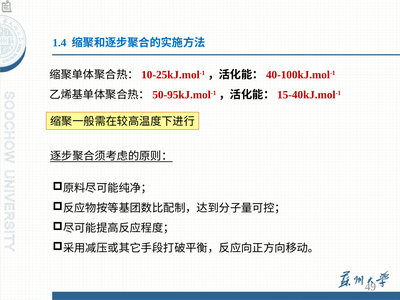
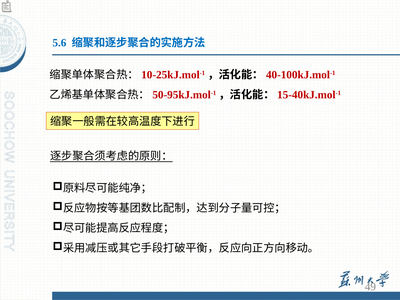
1.4: 1.4 -> 5.6
